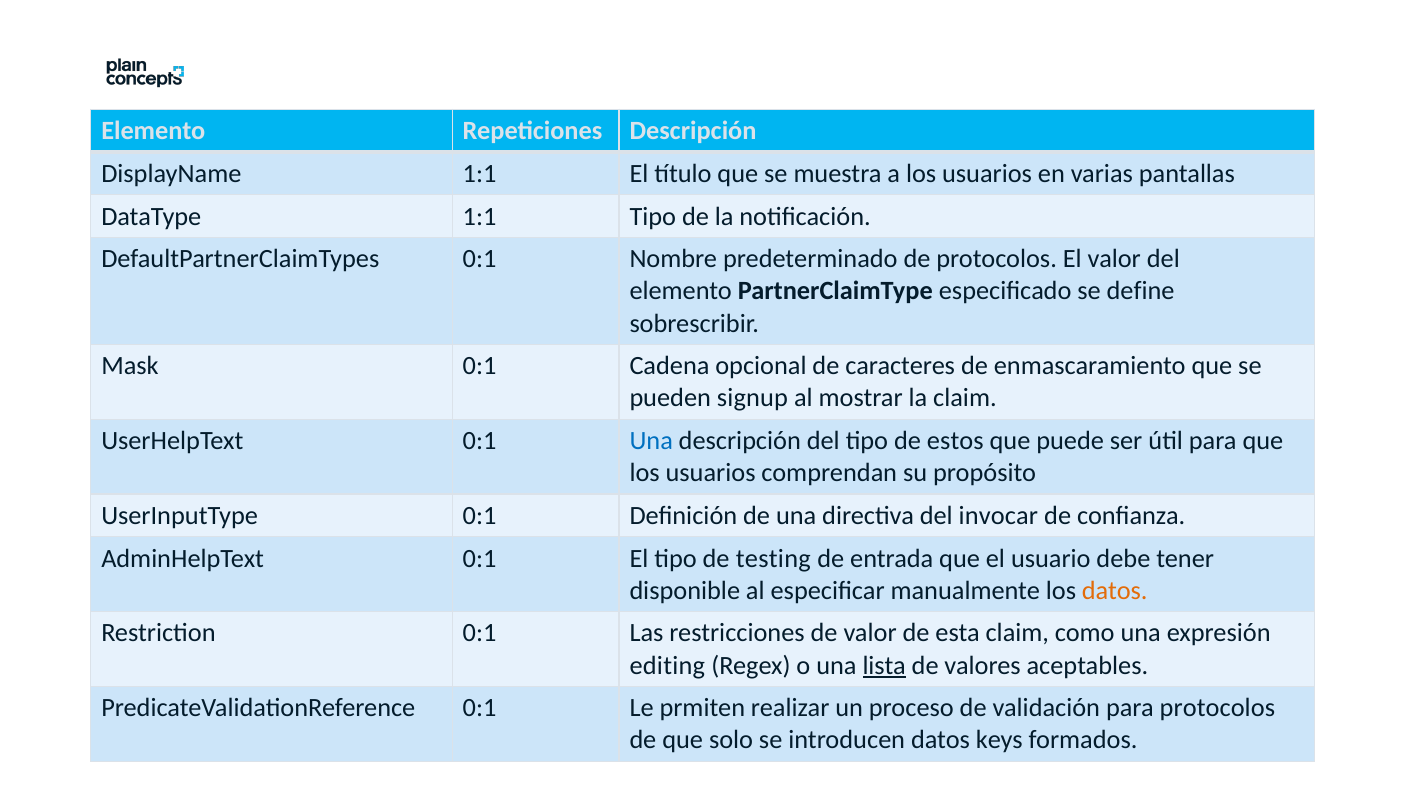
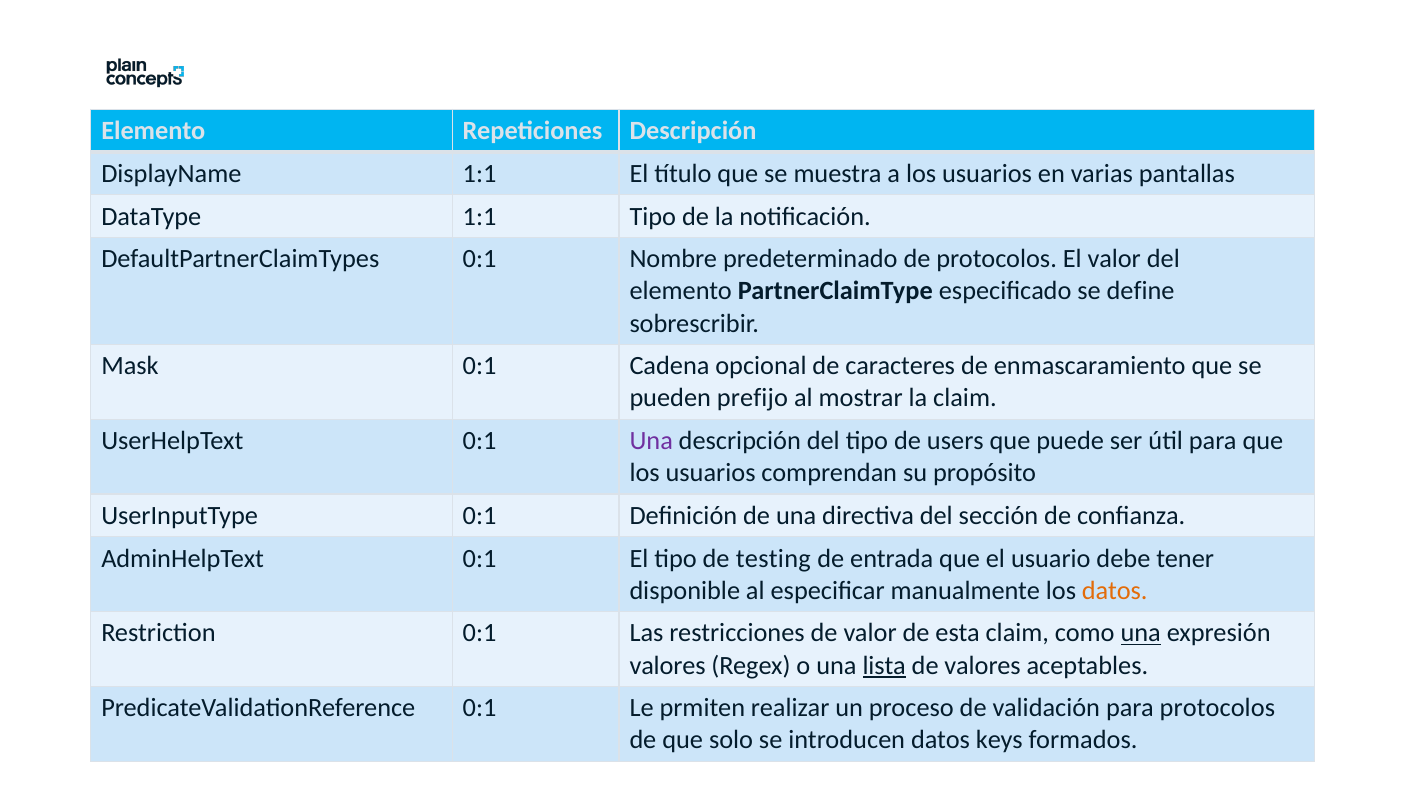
signup: signup -> prefijo
Una at (651, 441) colour: blue -> purple
estos: estos -> users
invocar: invocar -> sección
una at (1141, 634) underline: none -> present
editing at (667, 666): editing -> valores
